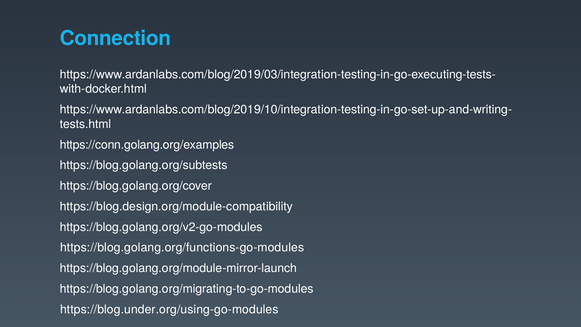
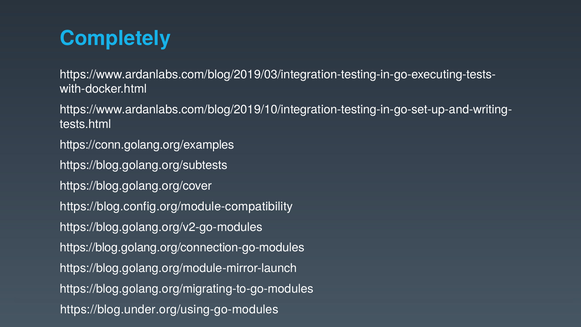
Connection: Connection -> Completely
https://blog.design.org/module-compatibility: https://blog.design.org/module-compatibility -> https://blog.config.org/module-compatibility
https://blog.golang.org/functions-go-modules: https://blog.golang.org/functions-go-modules -> https://blog.golang.org/connection-go-modules
